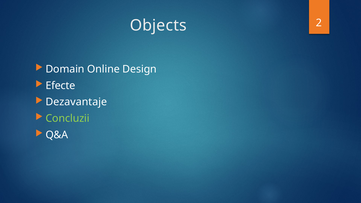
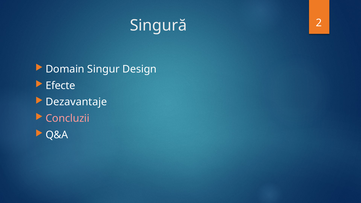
Objects: Objects -> Singură
Online: Online -> Singur
Concluzii colour: light green -> pink
